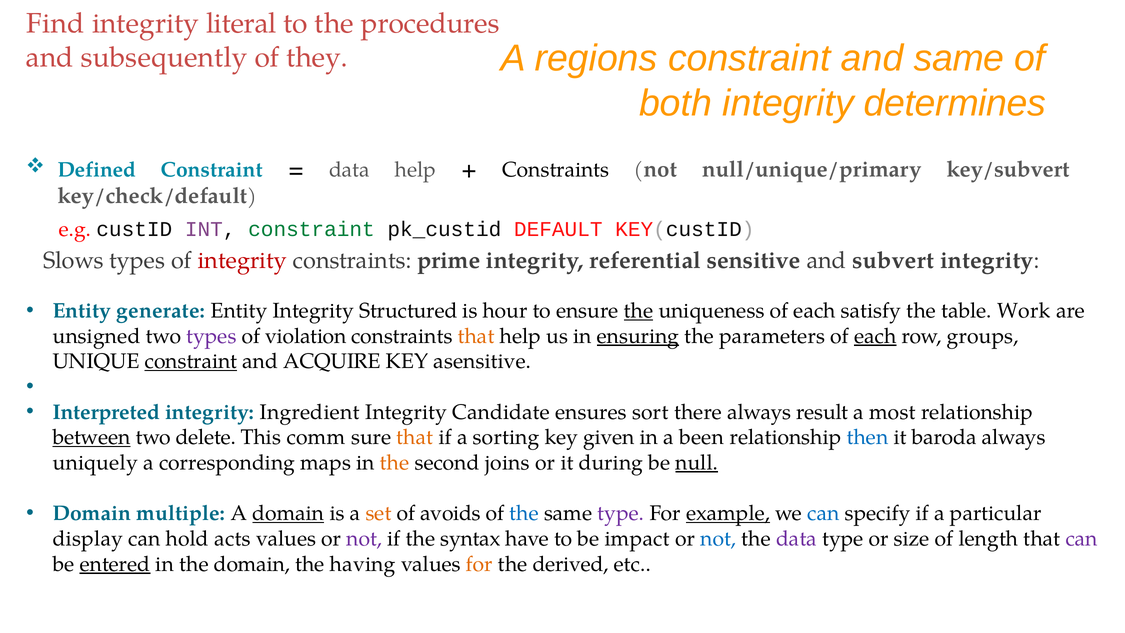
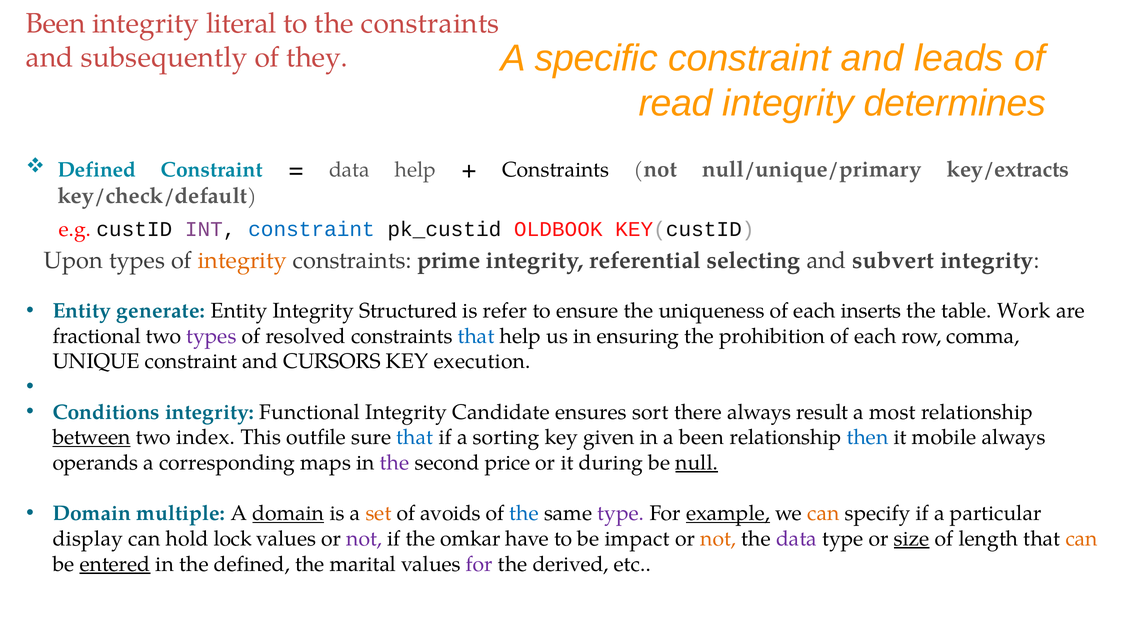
Find at (55, 24): Find -> Been
the procedures: procedures -> constraints
regions: regions -> specific
and same: same -> leads
both: both -> read
key/subvert: key/subvert -> key/extracts
constraint at (311, 229) colour: green -> blue
DEFAULT: DEFAULT -> OLDBOOK
Slows: Slows -> Upon
integrity at (242, 260) colour: red -> orange
sensitive: sensitive -> selecting
hour: hour -> refer
the at (638, 311) underline: present -> none
satisfy: satisfy -> inserts
unsigned: unsigned -> fractional
violation: violation -> resolved
that at (476, 336) colour: orange -> blue
ensuring underline: present -> none
parameters: parameters -> prohibition
each at (875, 336) underline: present -> none
groups: groups -> comma
constraint at (191, 361) underline: present -> none
ACQUIRE: ACQUIRE -> CURSORS
asensitive: asensitive -> execution
Interpreted: Interpreted -> Conditions
Ingredient: Ingredient -> Functional
delete: delete -> index
comm: comm -> outfile
that at (415, 437) colour: orange -> blue
baroda: baroda -> mobile
uniquely: uniquely -> operands
the at (395, 463) colour: orange -> purple
joins: joins -> price
can at (823, 513) colour: blue -> orange
acts: acts -> lock
syntax: syntax -> omkar
not at (718, 539) colour: blue -> orange
size underline: none -> present
can at (1082, 539) colour: purple -> orange
the domain: domain -> defined
having: having -> marital
for at (479, 564) colour: orange -> purple
